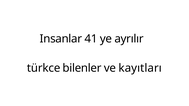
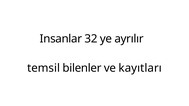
41: 41 -> 32
türkce: türkce -> temsil
